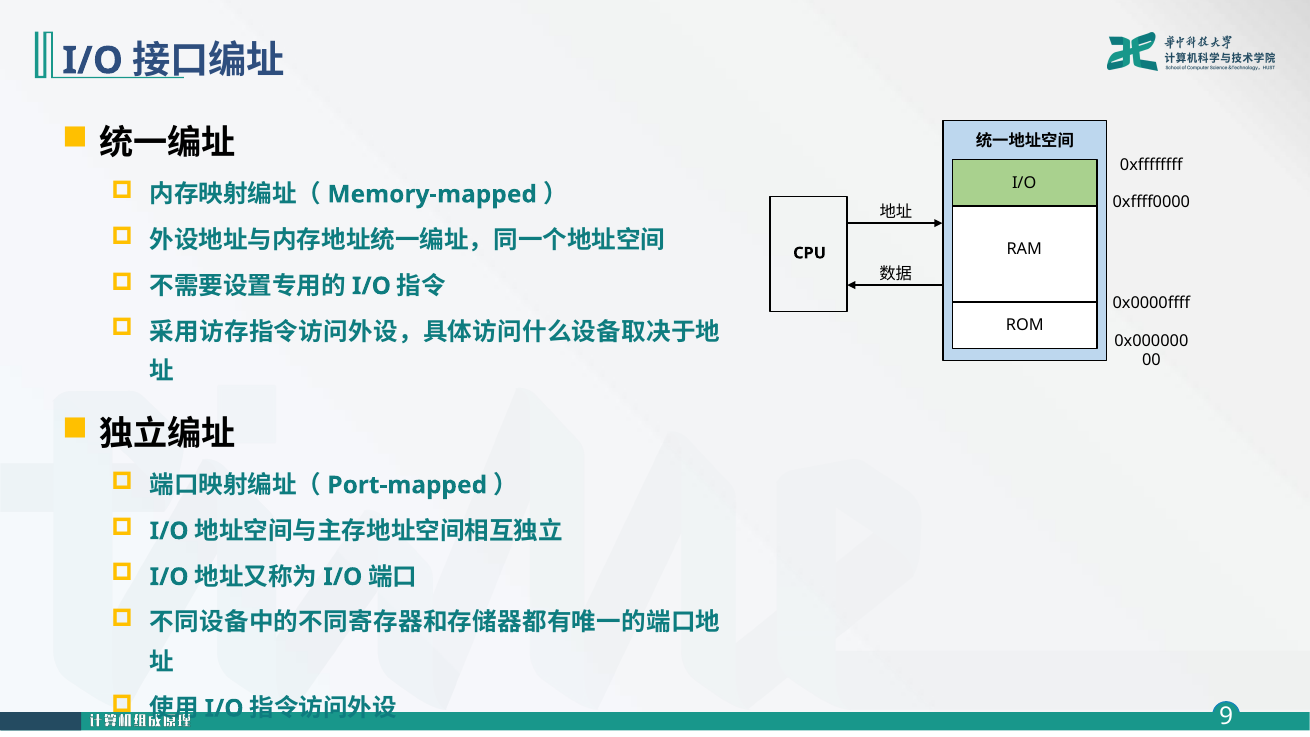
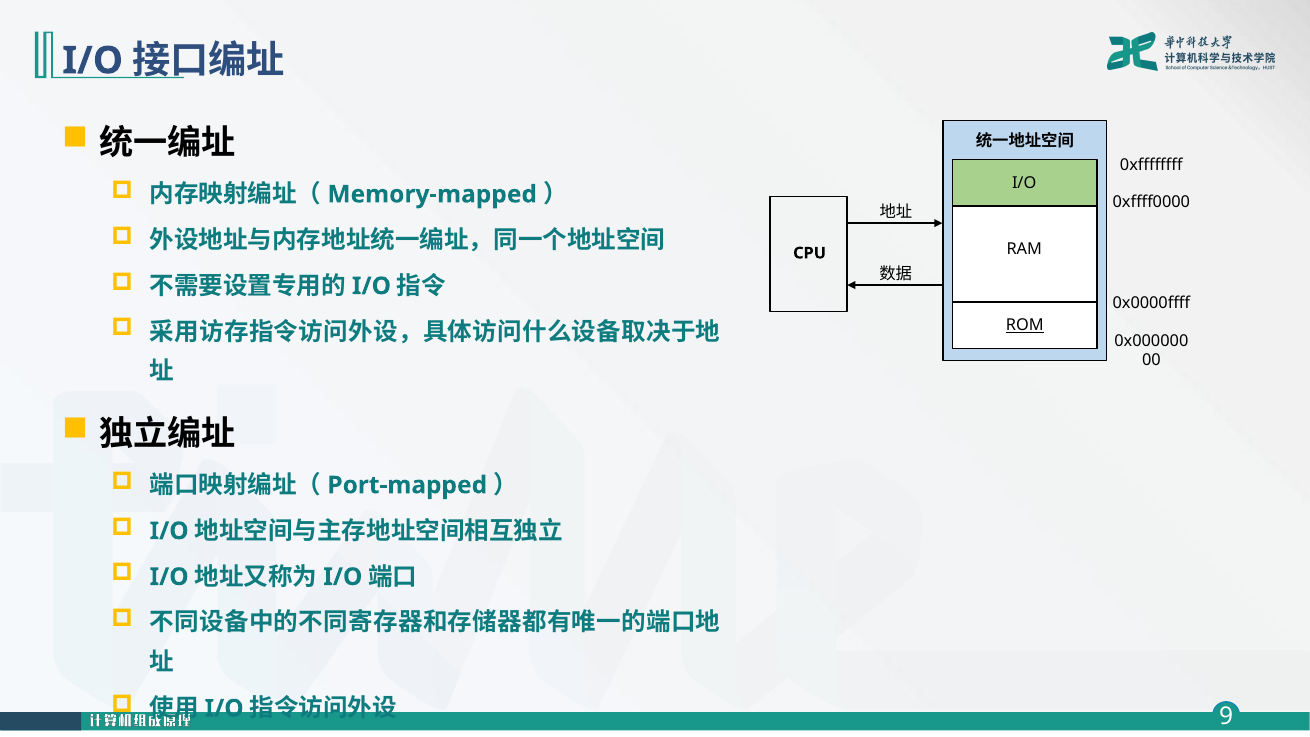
ROM underline: none -> present
